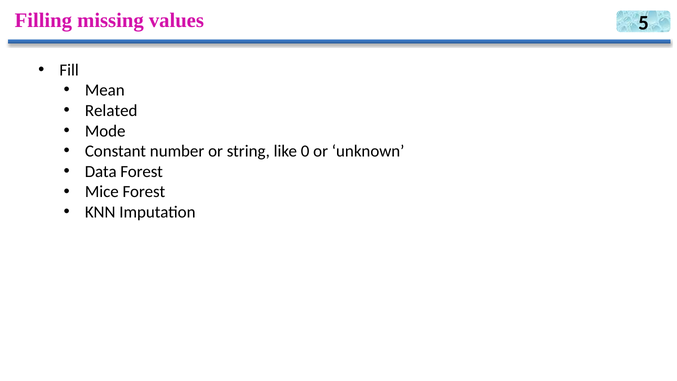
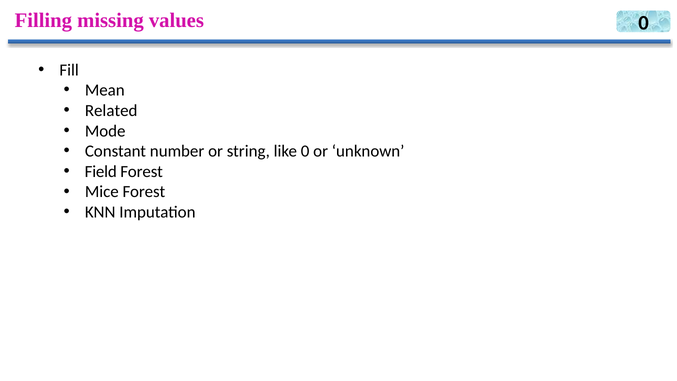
values 5: 5 -> 0
Data: Data -> Field
